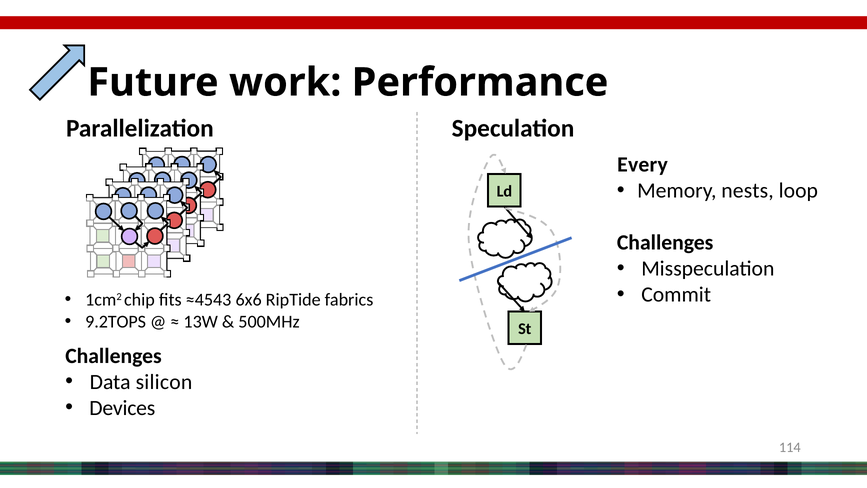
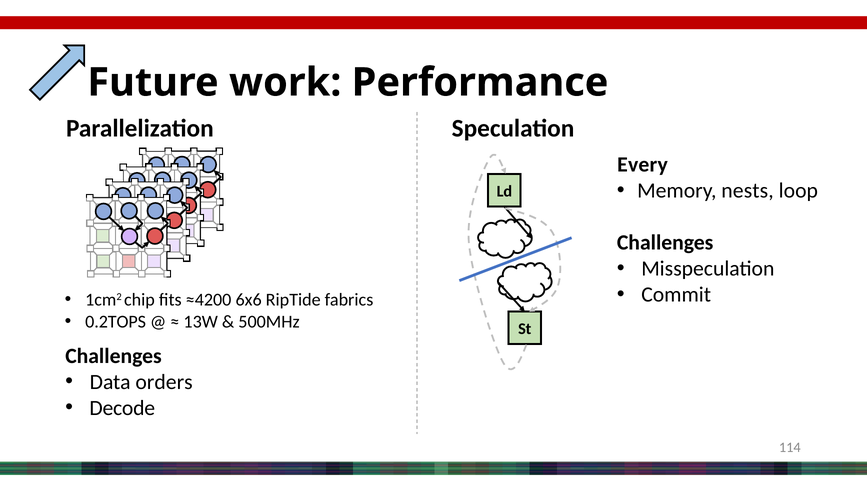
≈4543: ≈4543 -> ≈4200
9.2TOPS: 9.2TOPS -> 0.2TOPS
silicon: silicon -> orders
Devices: Devices -> Decode
